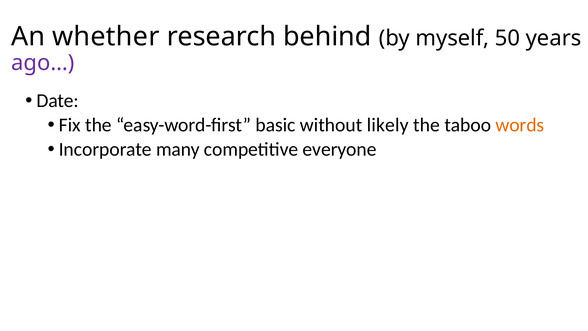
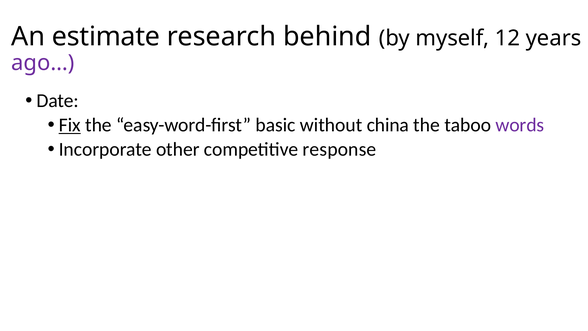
whether: whether -> estimate
50: 50 -> 12
Fix underline: none -> present
likely: likely -> china
words colour: orange -> purple
many: many -> other
everyone: everyone -> response
